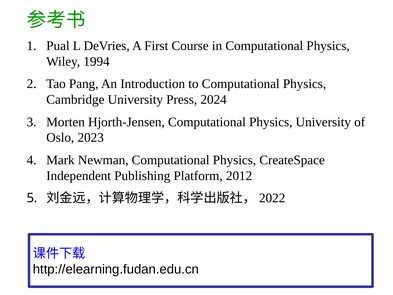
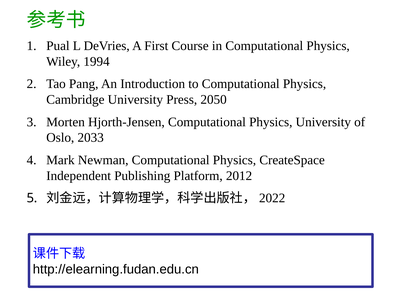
2024: 2024 -> 2050
2023: 2023 -> 2033
